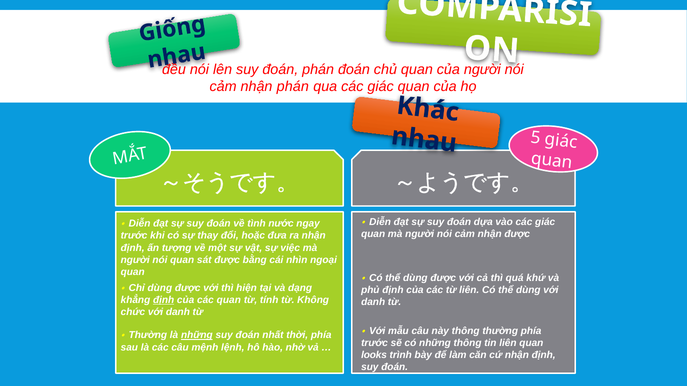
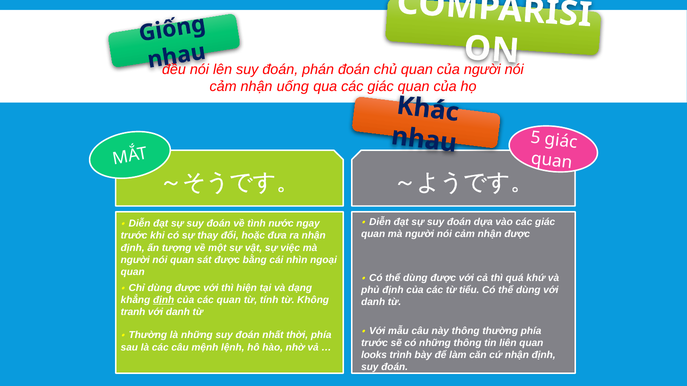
nhận phán: phán -> uống
từ liên: liên -> tiểu
chức: chức -> tranh
những at (197, 336) underline: present -> none
